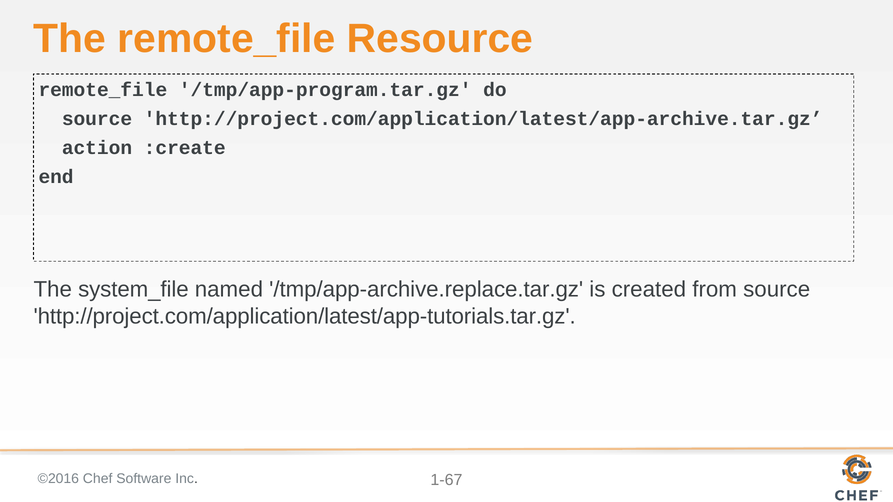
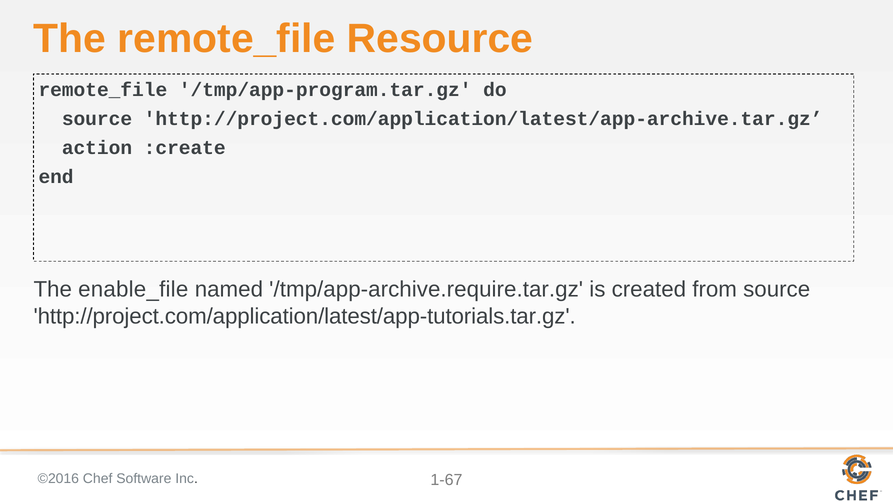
system_file: system_file -> enable_file
/tmp/app-archive.replace.tar.gz: /tmp/app-archive.replace.tar.gz -> /tmp/app-archive.require.tar.gz
